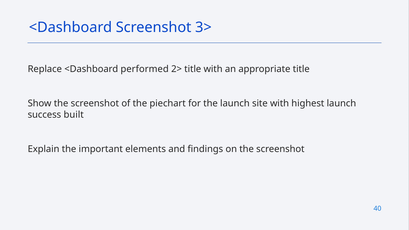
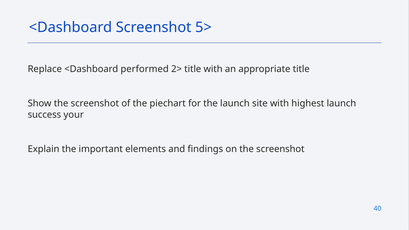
3>: 3> -> 5>
built: built -> your
